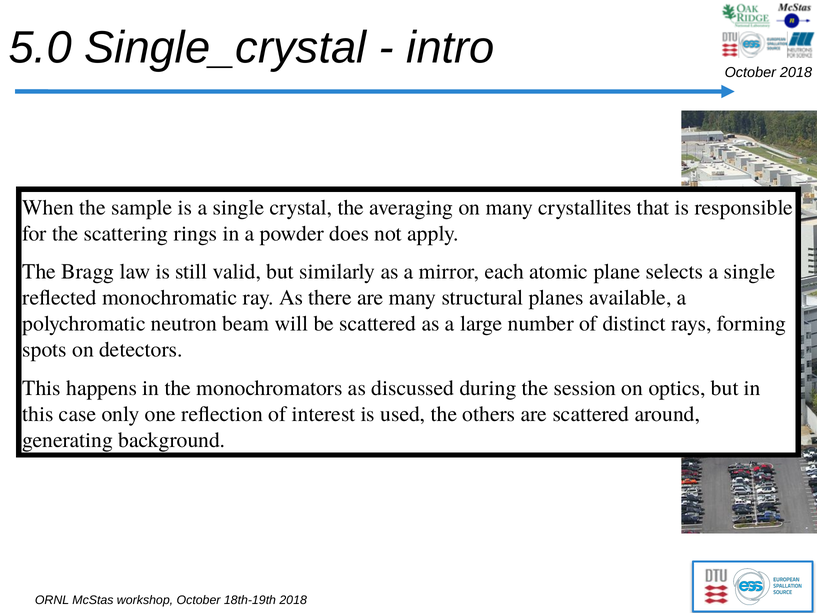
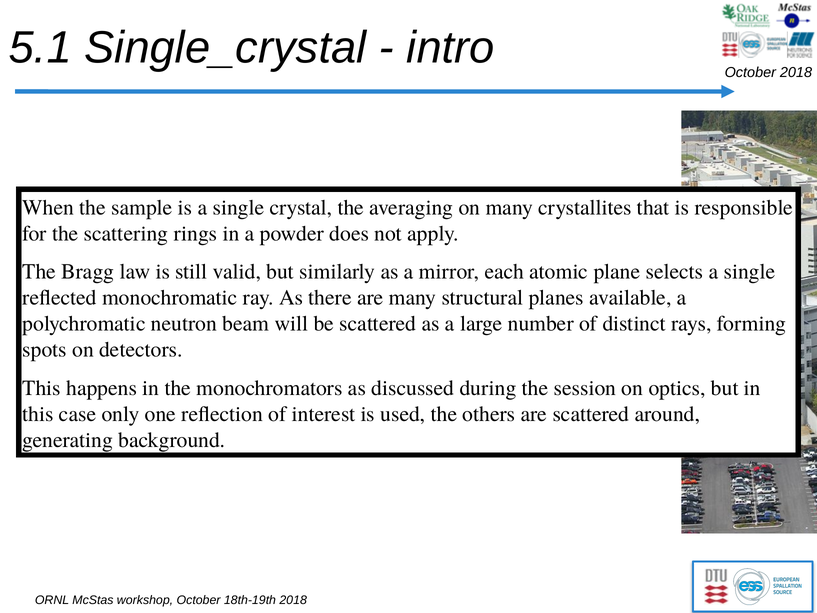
5.0: 5.0 -> 5.1
